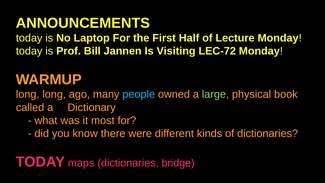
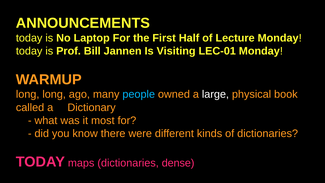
LEC-72: LEC-72 -> LEC-01
large colour: light green -> white
bridge: bridge -> dense
